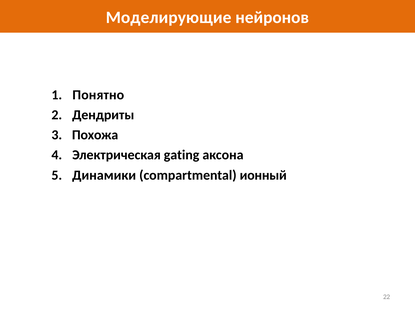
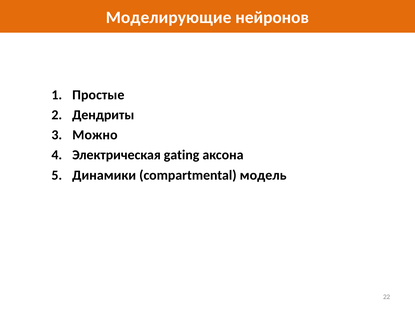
Понятно: Понятно -> Простые
Похожа: Похожа -> Можно
ионный: ионный -> модель
